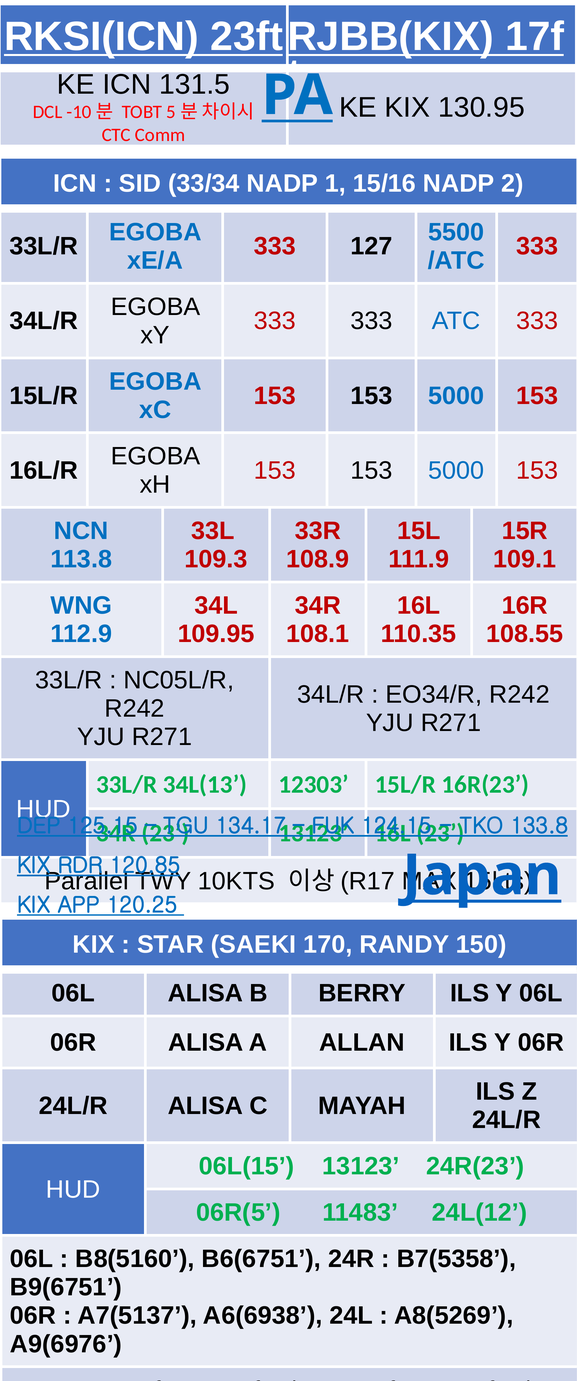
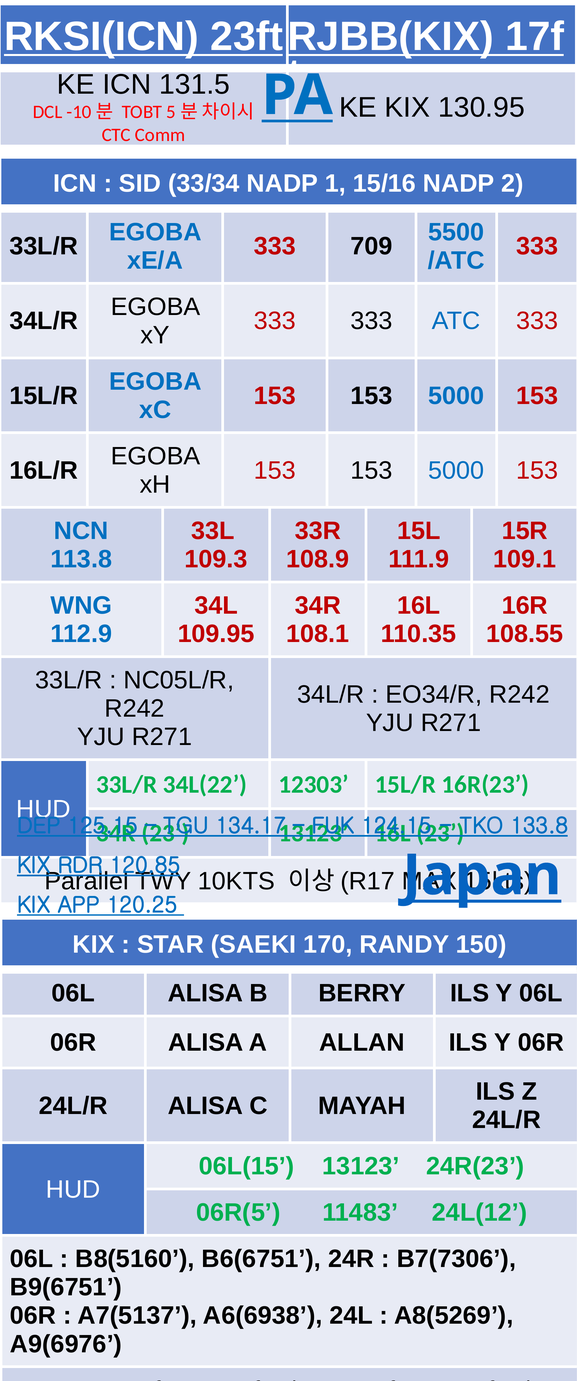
127: 127 -> 709
34L(13: 34L(13 -> 34L(22
B7(5358: B7(5358 -> B7(7306
